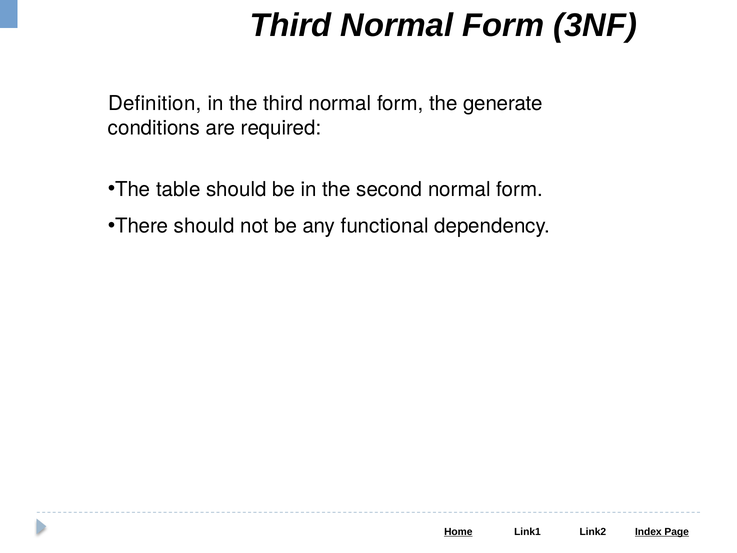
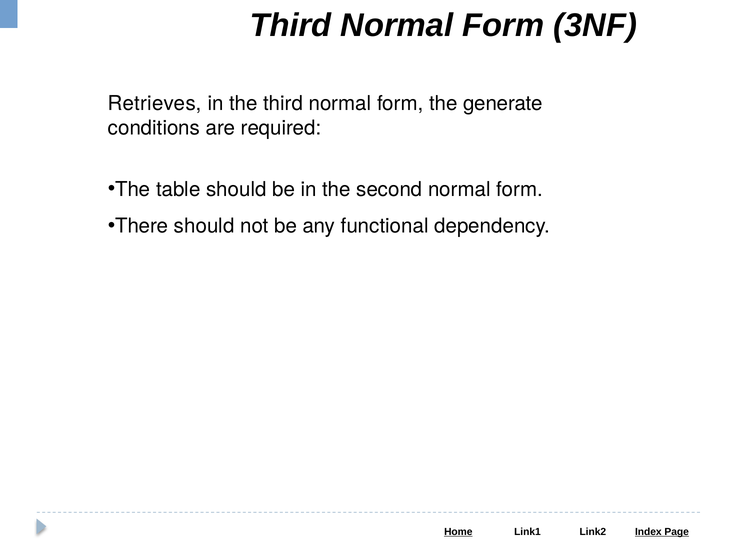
Definition: Definition -> Retrieves
